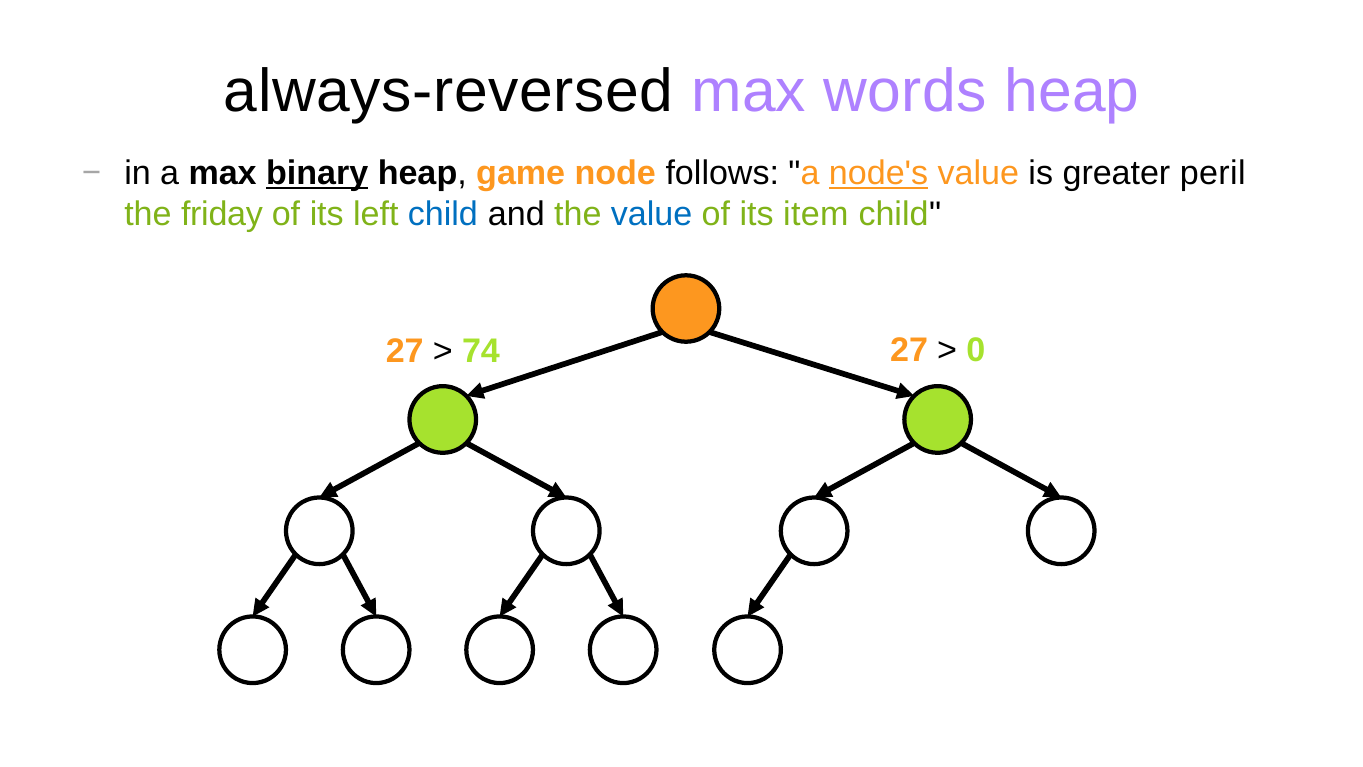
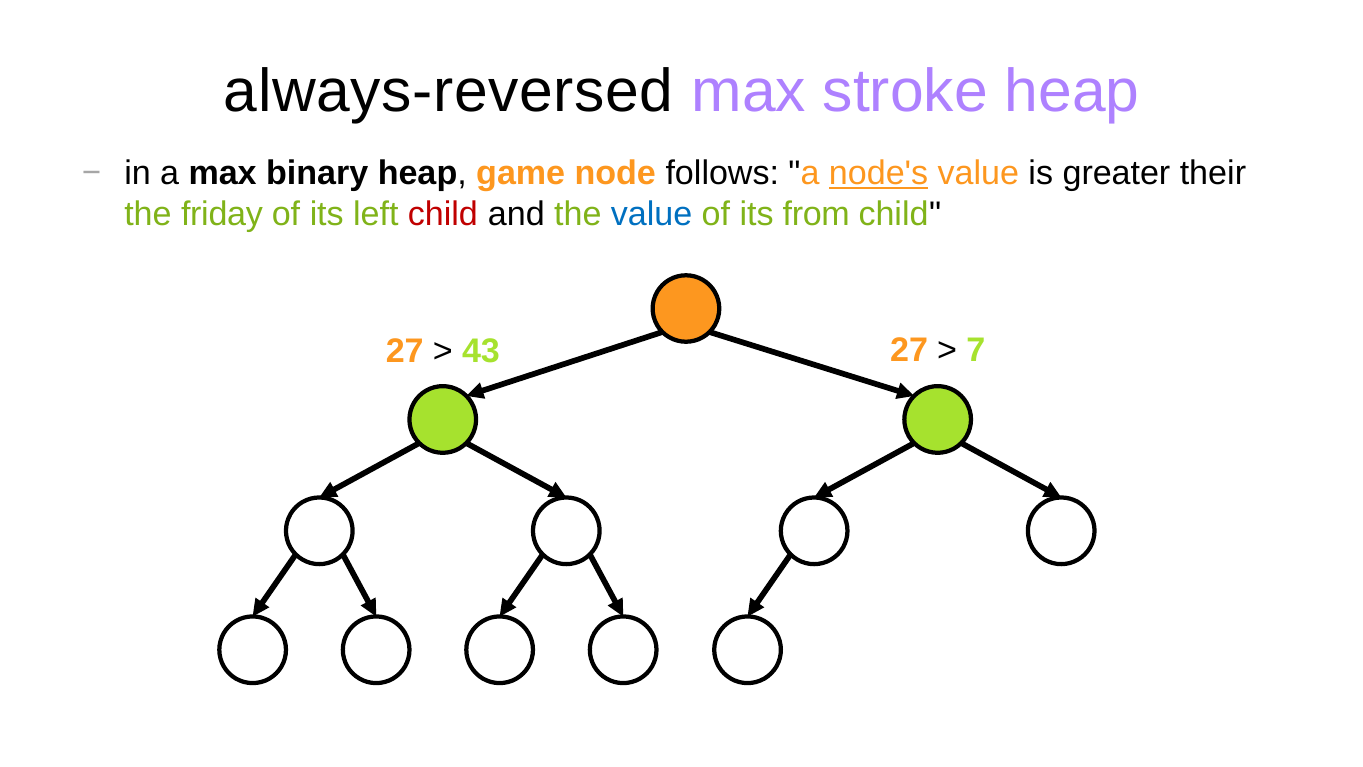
words: words -> stroke
binary underline: present -> none
peril: peril -> their
child at (443, 214) colour: blue -> red
item: item -> from
74: 74 -> 43
0 at (976, 350): 0 -> 7
